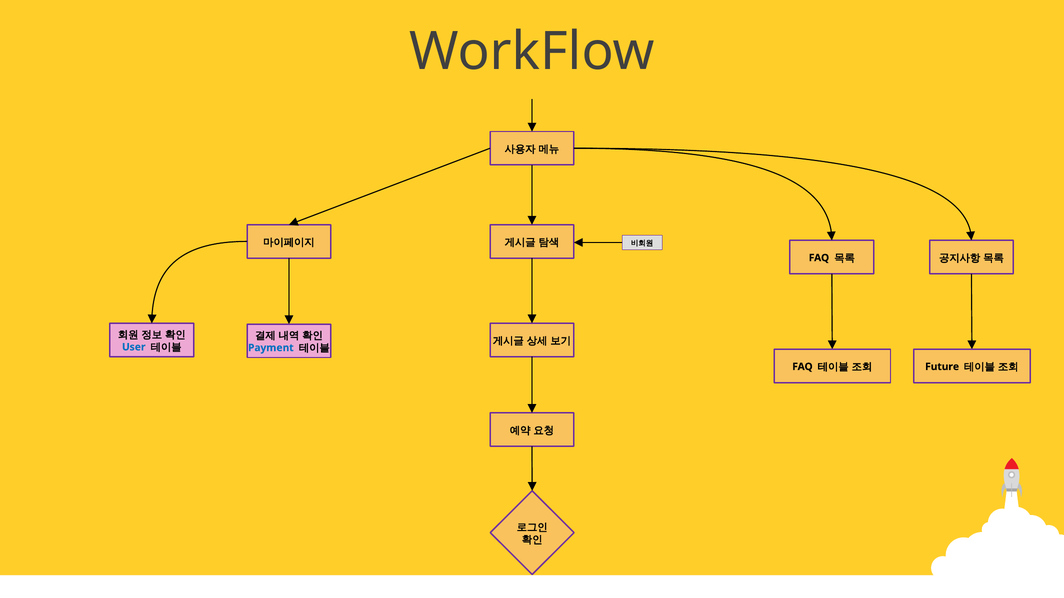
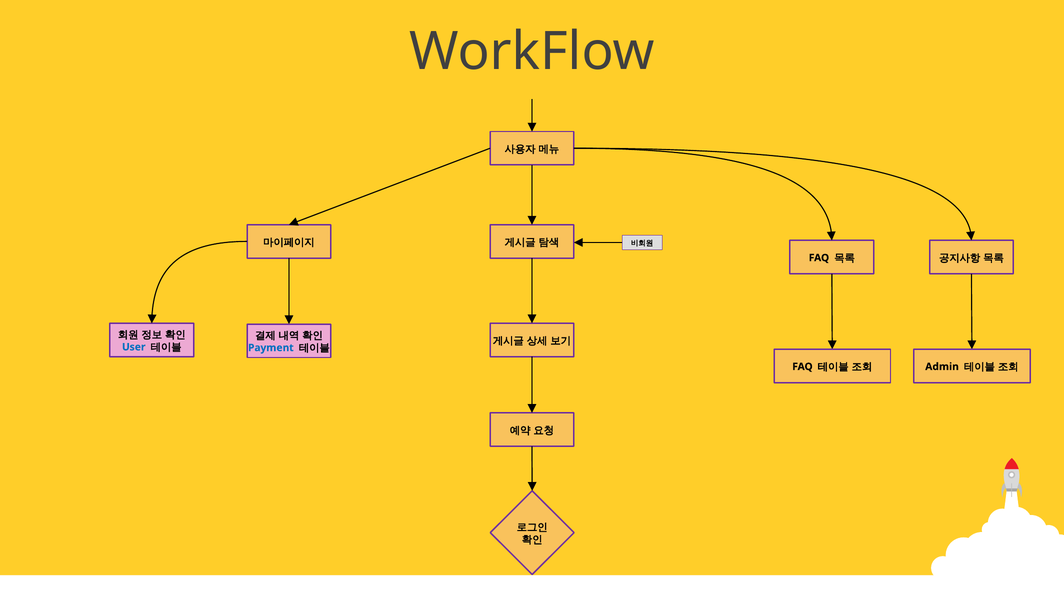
Future: Future -> Admin
